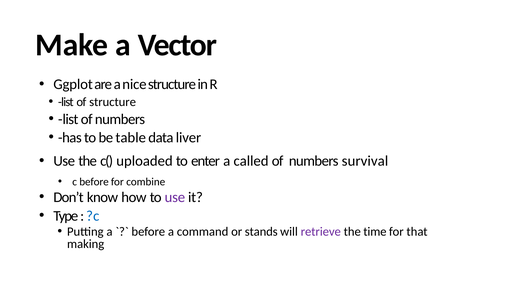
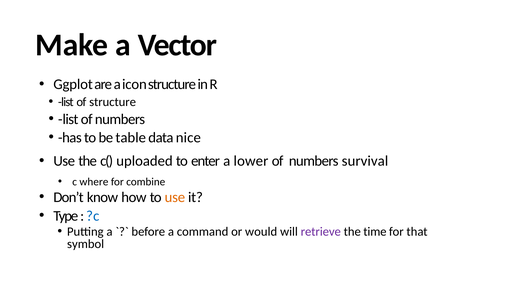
nice: nice -> icon
liver: liver -> nice
called: called -> lower
c before: before -> where
use at (175, 197) colour: purple -> orange
stands: stands -> would
making: making -> symbol
